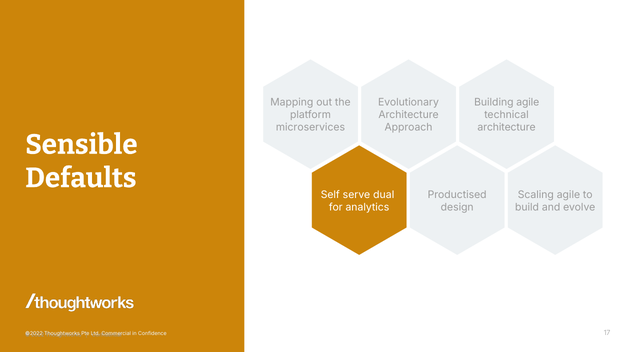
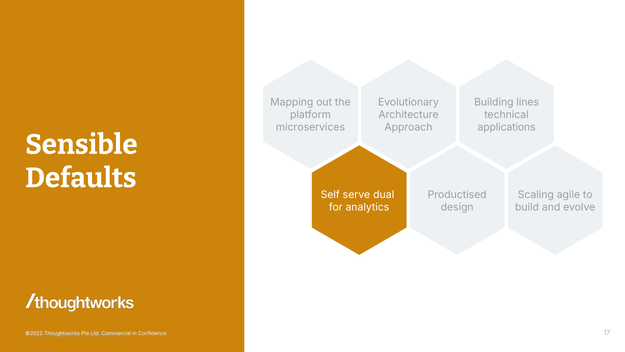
Building agile: agile -> lines
architecture at (507, 127): architecture -> applications
